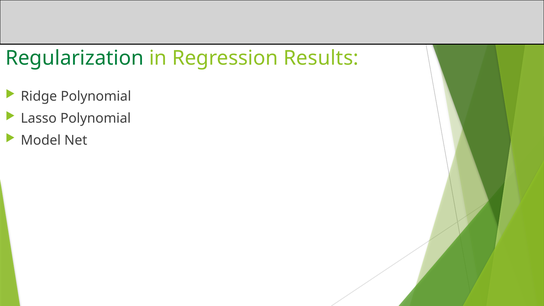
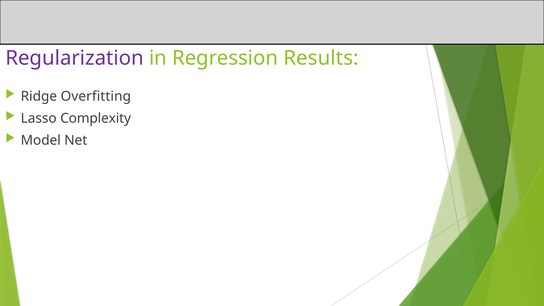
Regularization colour: green -> purple
Ridge Polynomial: Polynomial -> Overfitting
Lasso Polynomial: Polynomial -> Complexity
